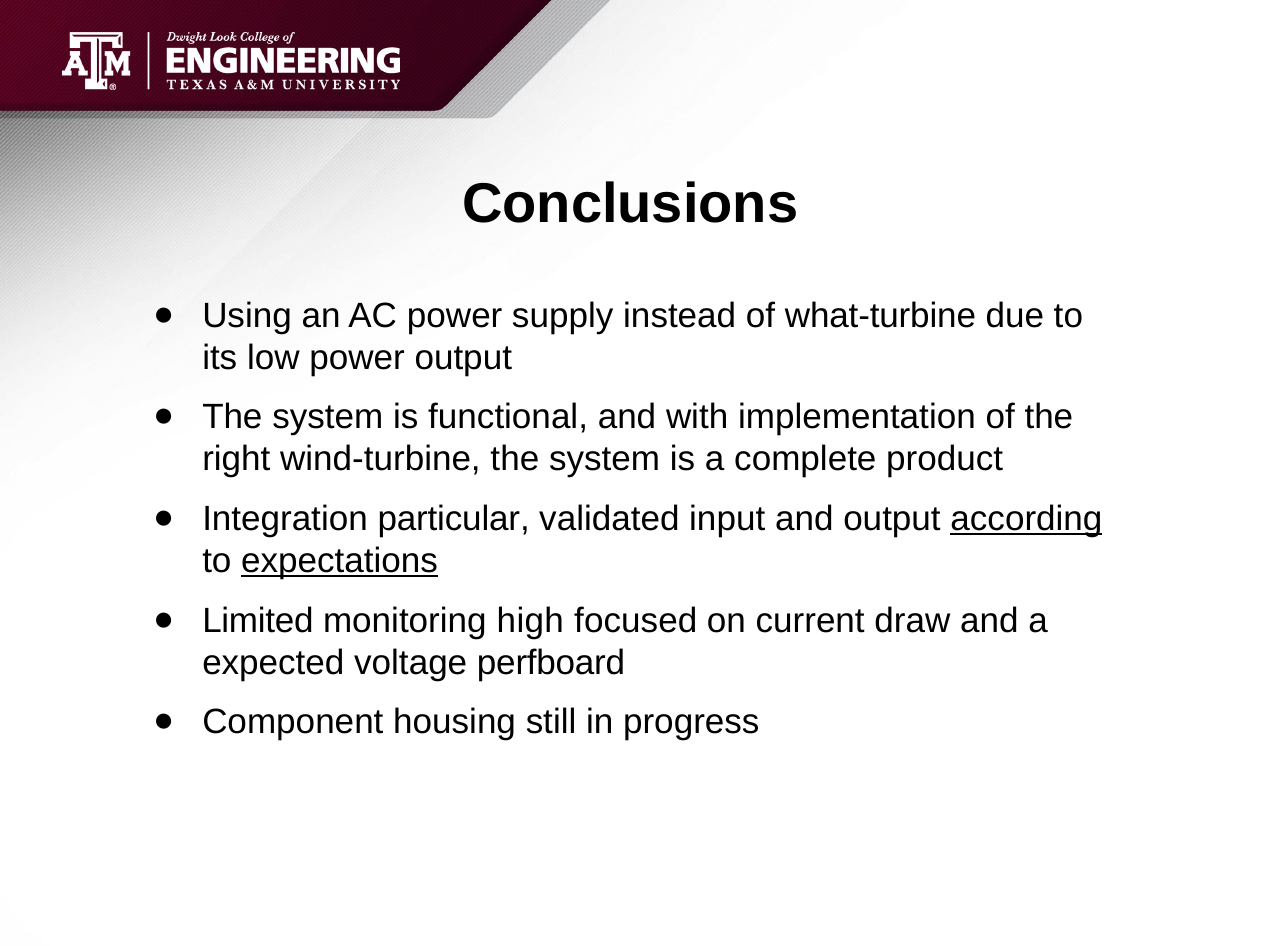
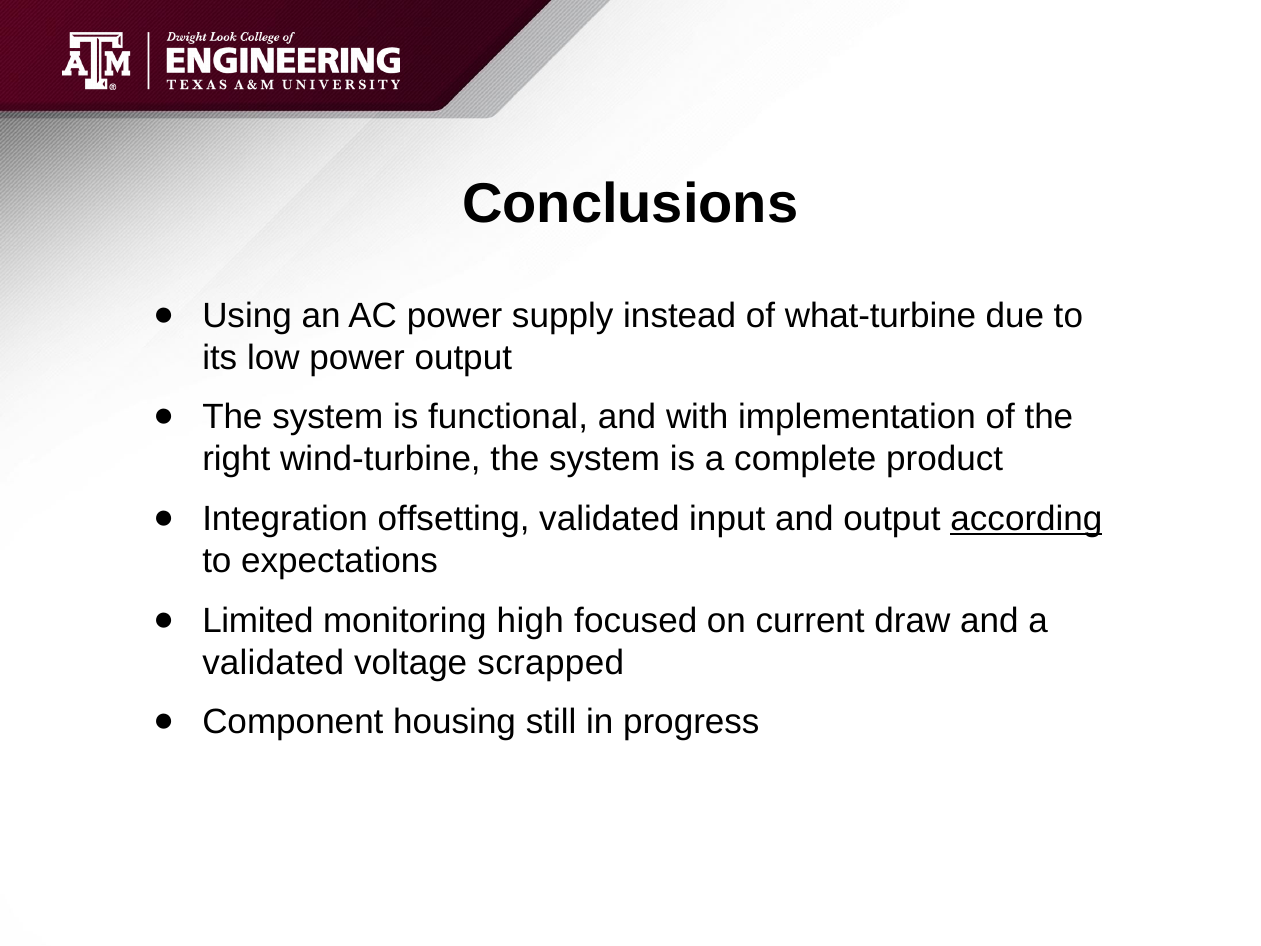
particular: particular -> offsetting
expectations underline: present -> none
expected at (273, 662): expected -> validated
perfboard: perfboard -> scrapped
